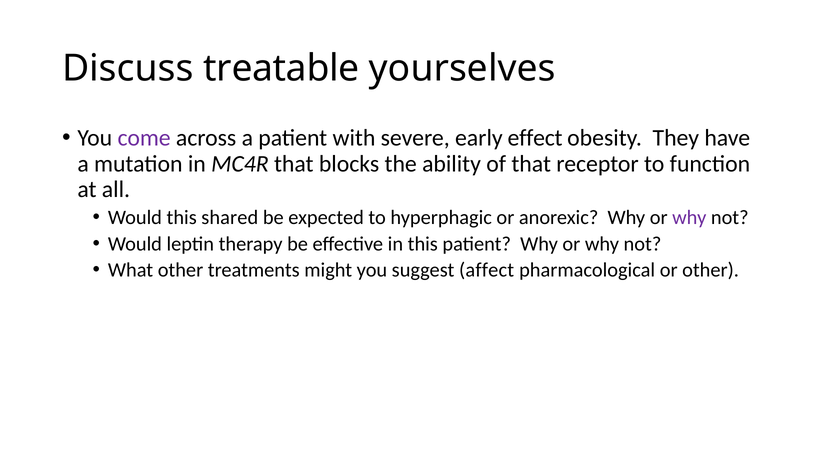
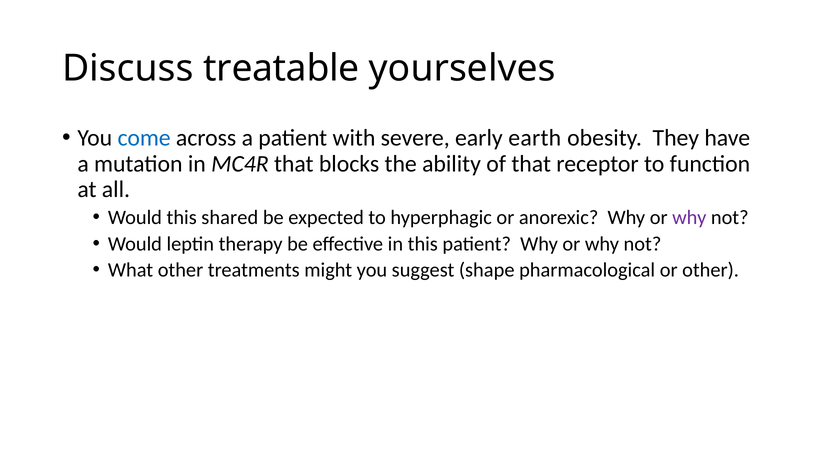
come colour: purple -> blue
effect: effect -> earth
affect: affect -> shape
